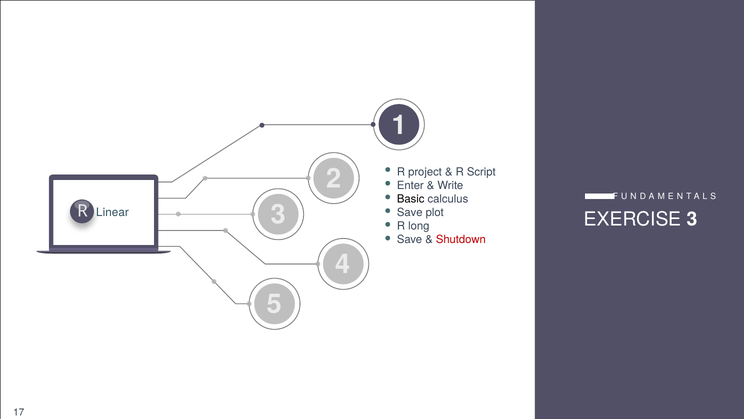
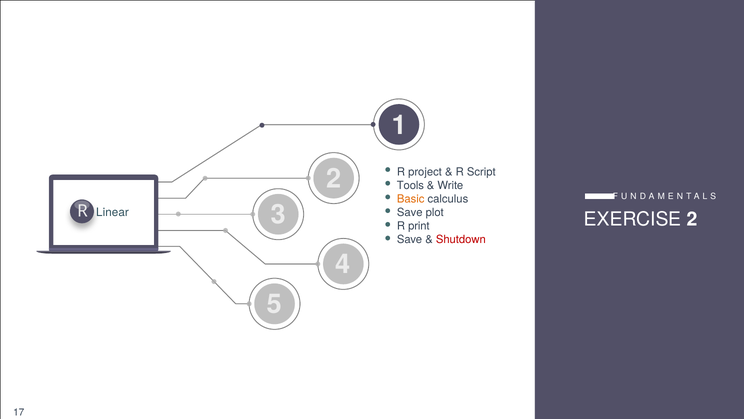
Enter: Enter -> Tools
Basic colour: black -> orange
EXERCISE 3: 3 -> 2
long: long -> print
